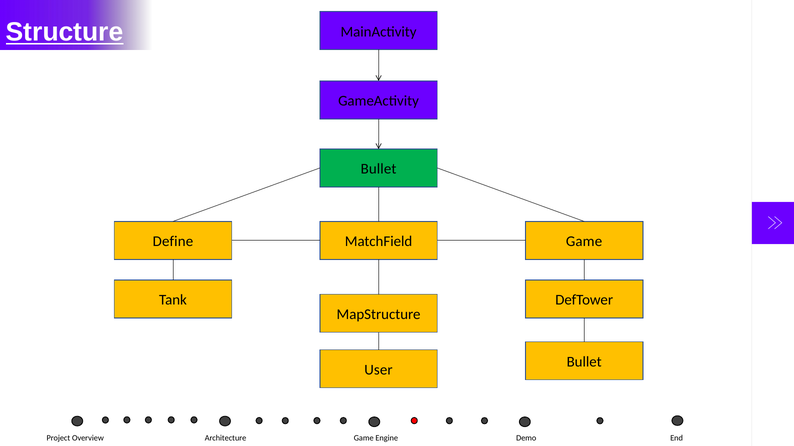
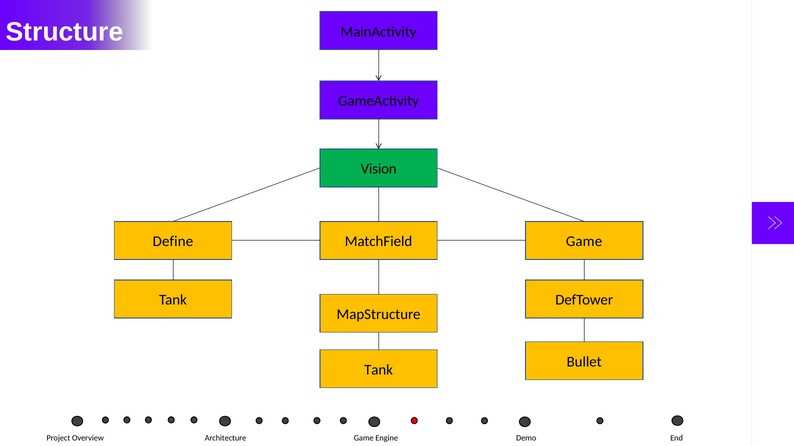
Structure underline: present -> none
Bullet at (379, 169): Bullet -> Vision
User at (378, 370): User -> Tank
